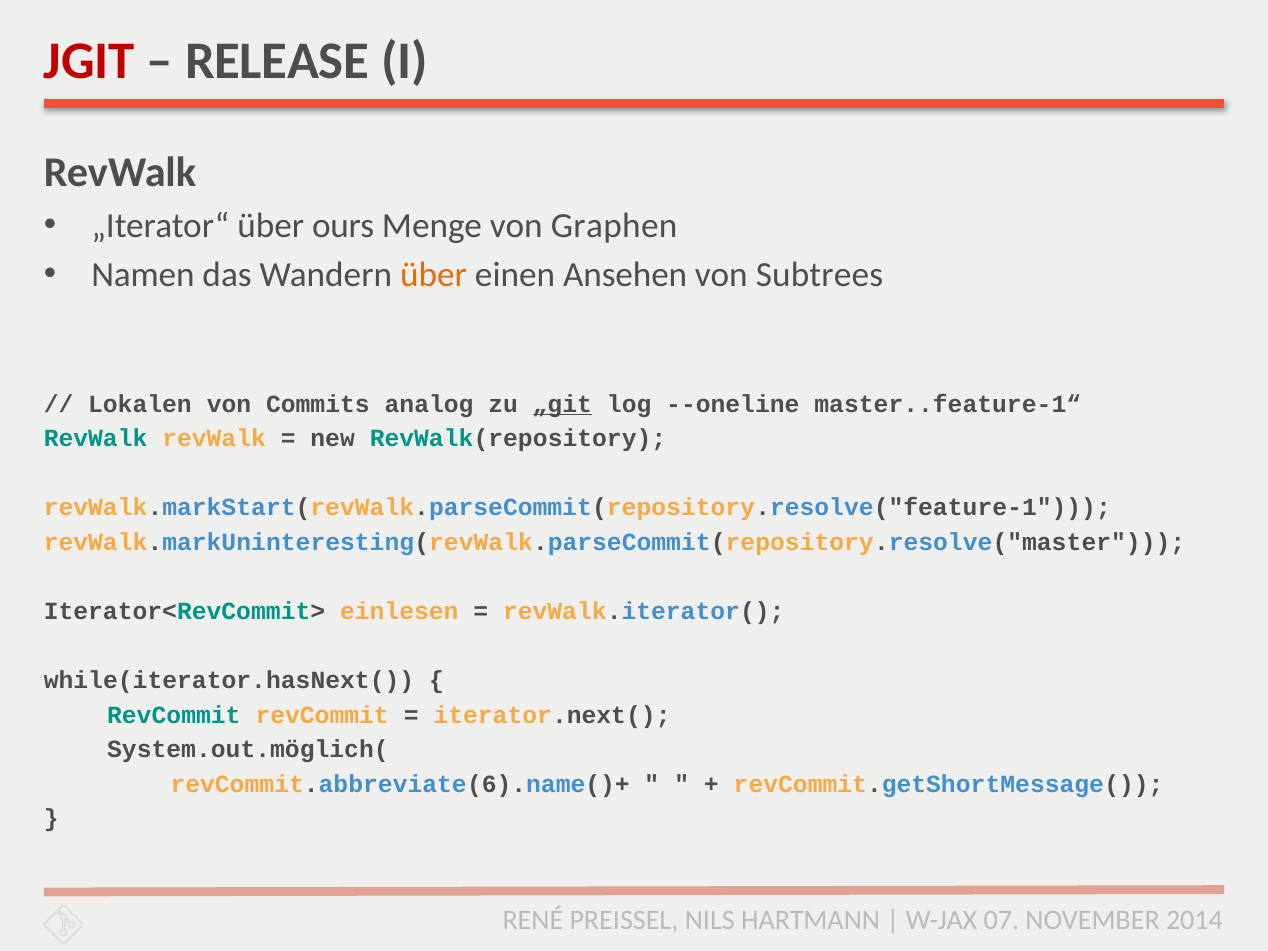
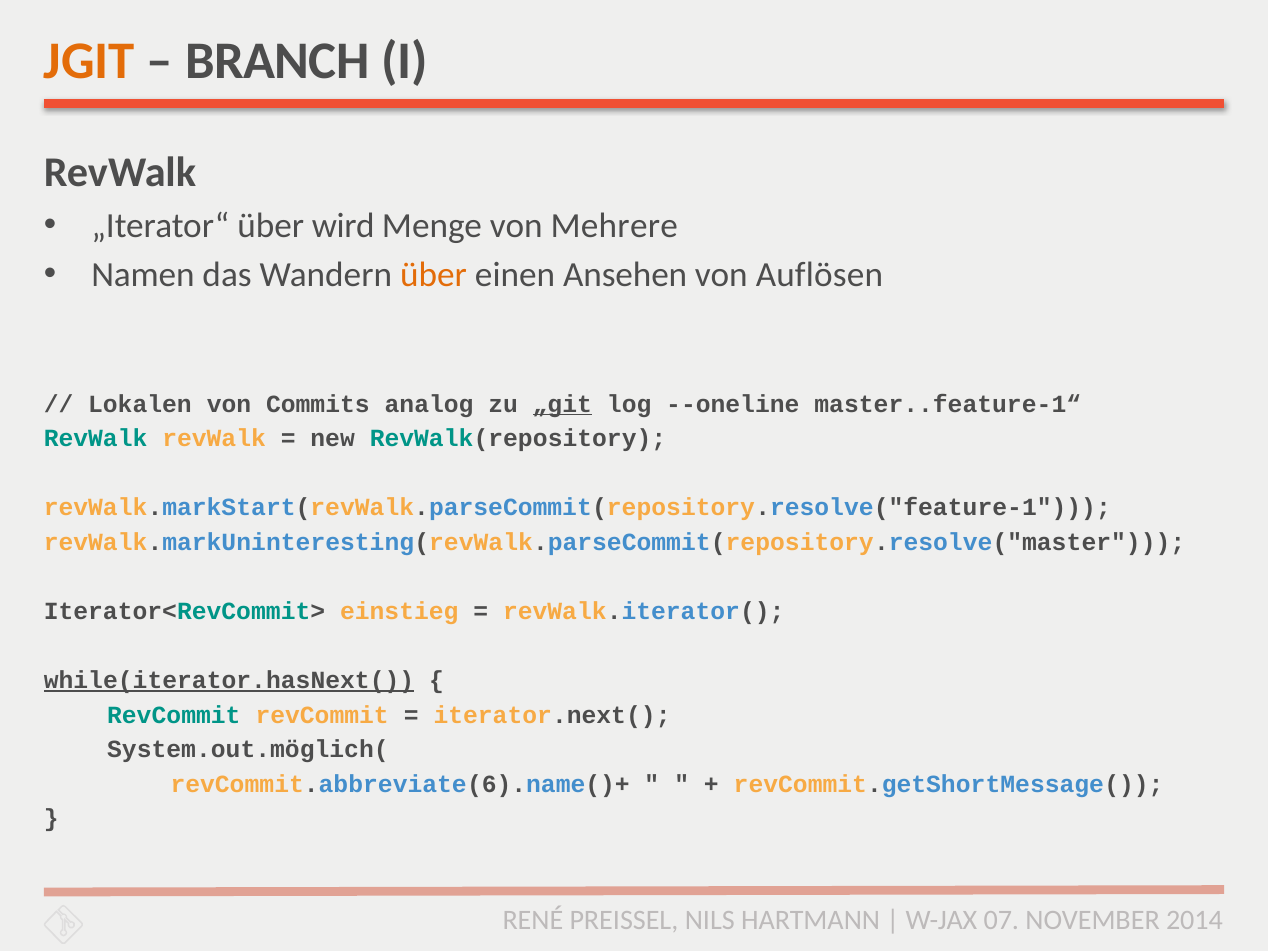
JGIT colour: red -> orange
RELEASE: RELEASE -> BRANCH
ours: ours -> wird
Graphen: Graphen -> Mehrere
Subtrees: Subtrees -> Auflösen
einlesen: einlesen -> einstieg
while(iterator.hasNext( underline: none -> present
